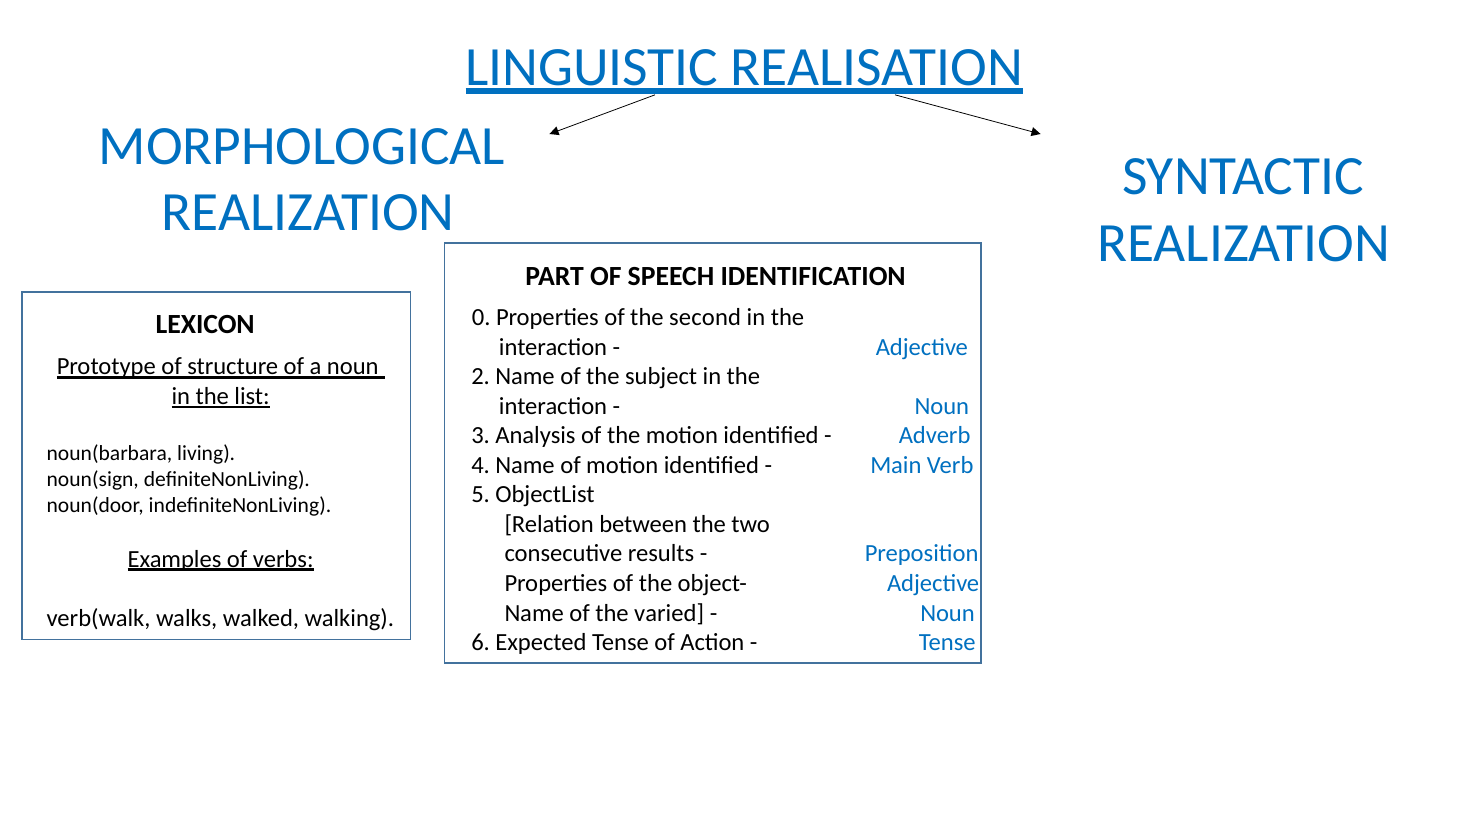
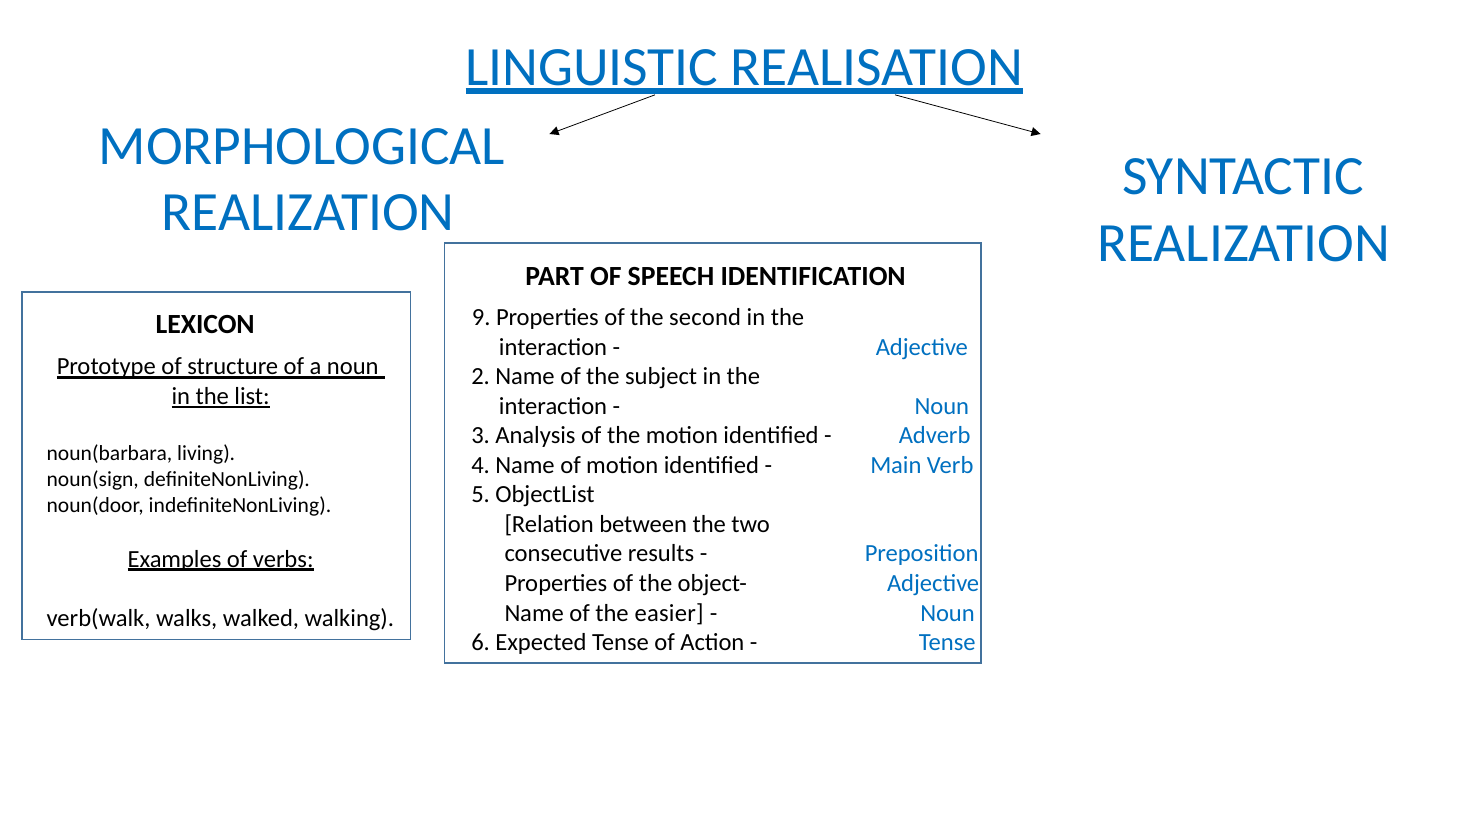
0: 0 -> 9
varied: varied -> easier
